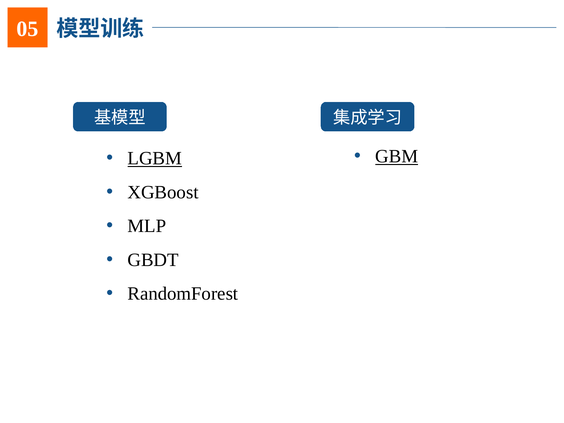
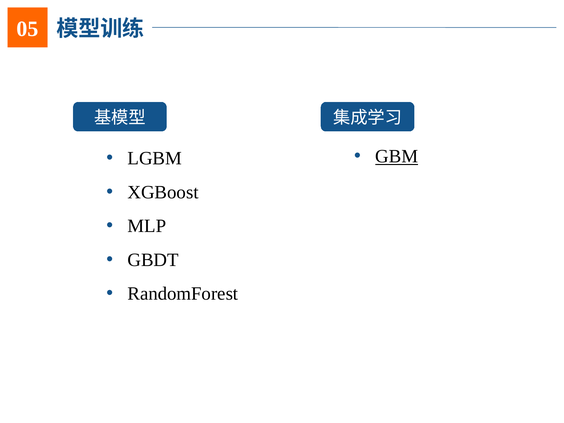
LGBM underline: present -> none
